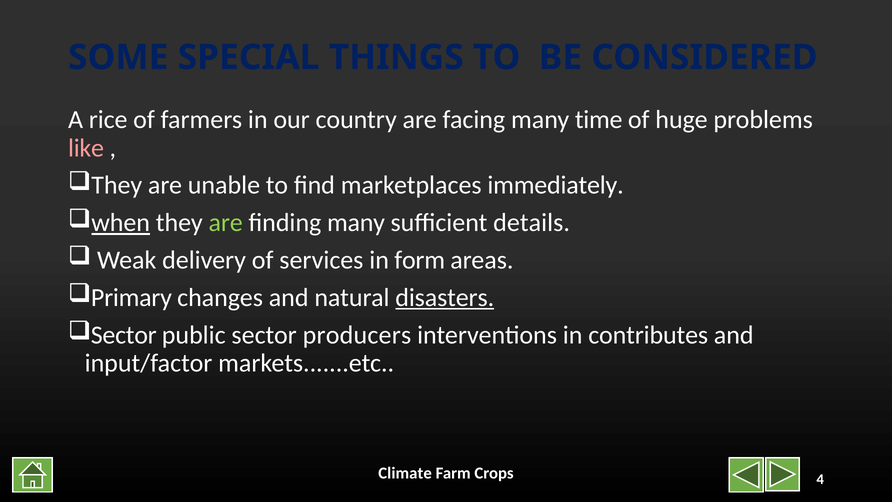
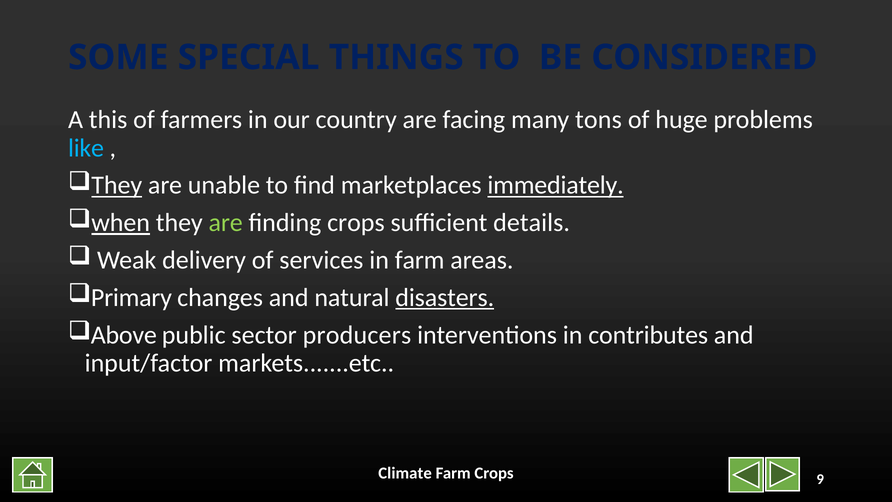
rice: rice -> this
time: time -> tons
like colour: pink -> light blue
They at (117, 185) underline: none -> present
immediately underline: none -> present
finding many: many -> crops
in form: form -> farm
Sector at (124, 335): Sector -> Above
4: 4 -> 9
